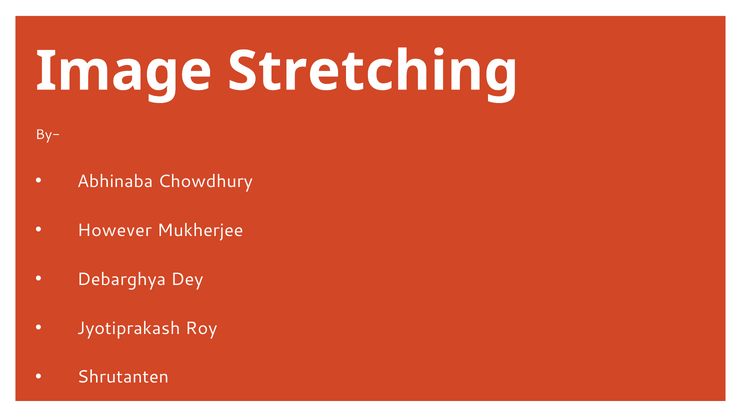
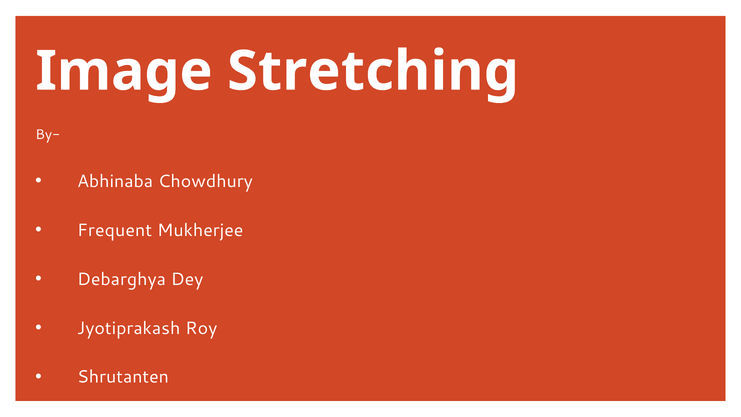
However: However -> Frequent
